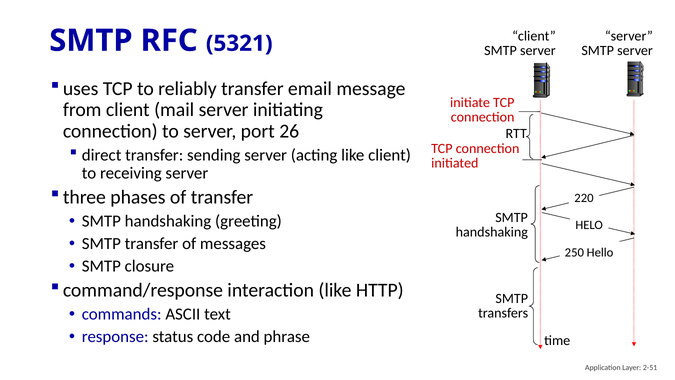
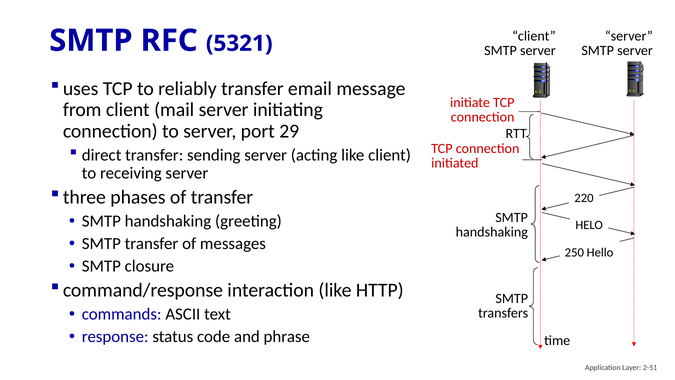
26: 26 -> 29
